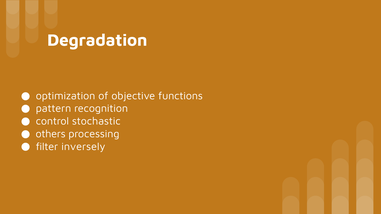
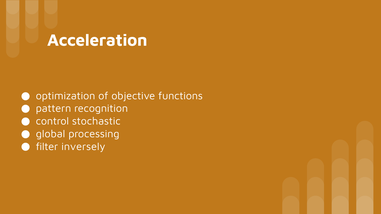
Degradation: Degradation -> Acceleration
others: others -> global
